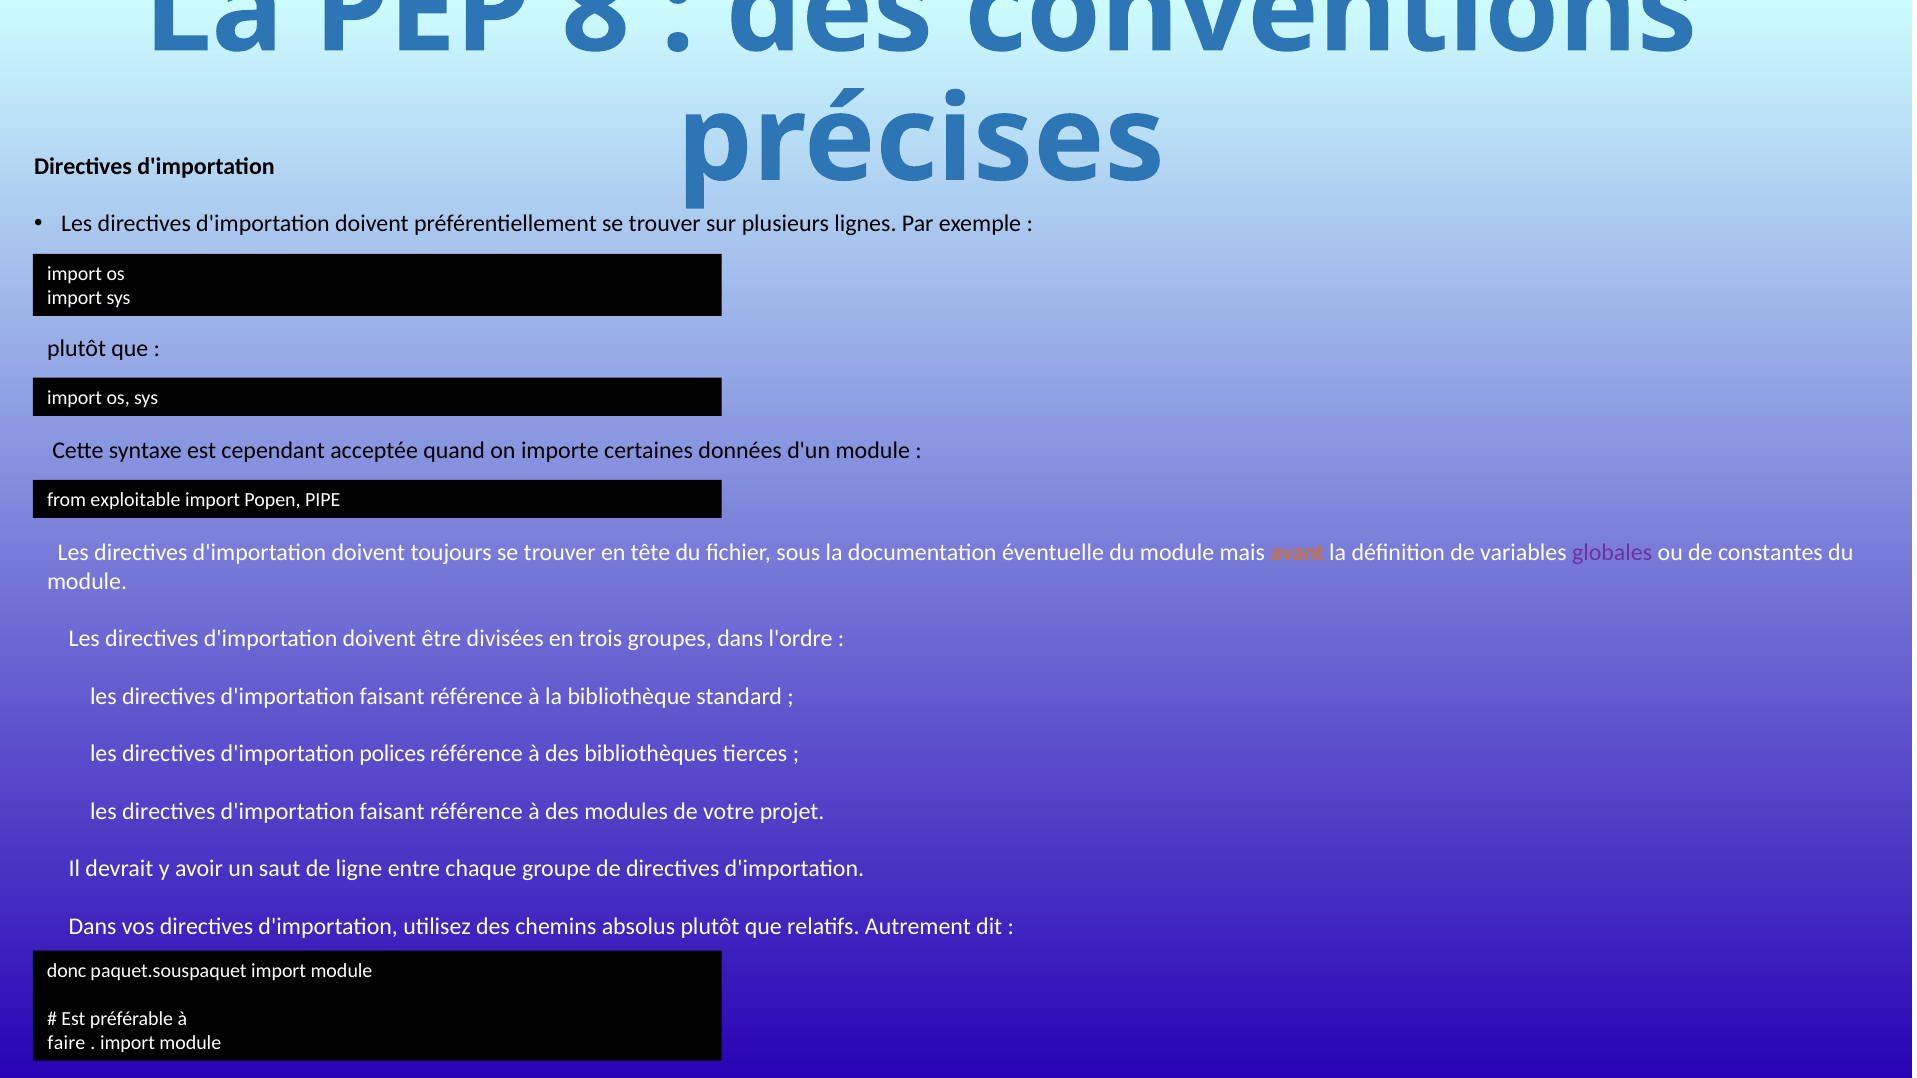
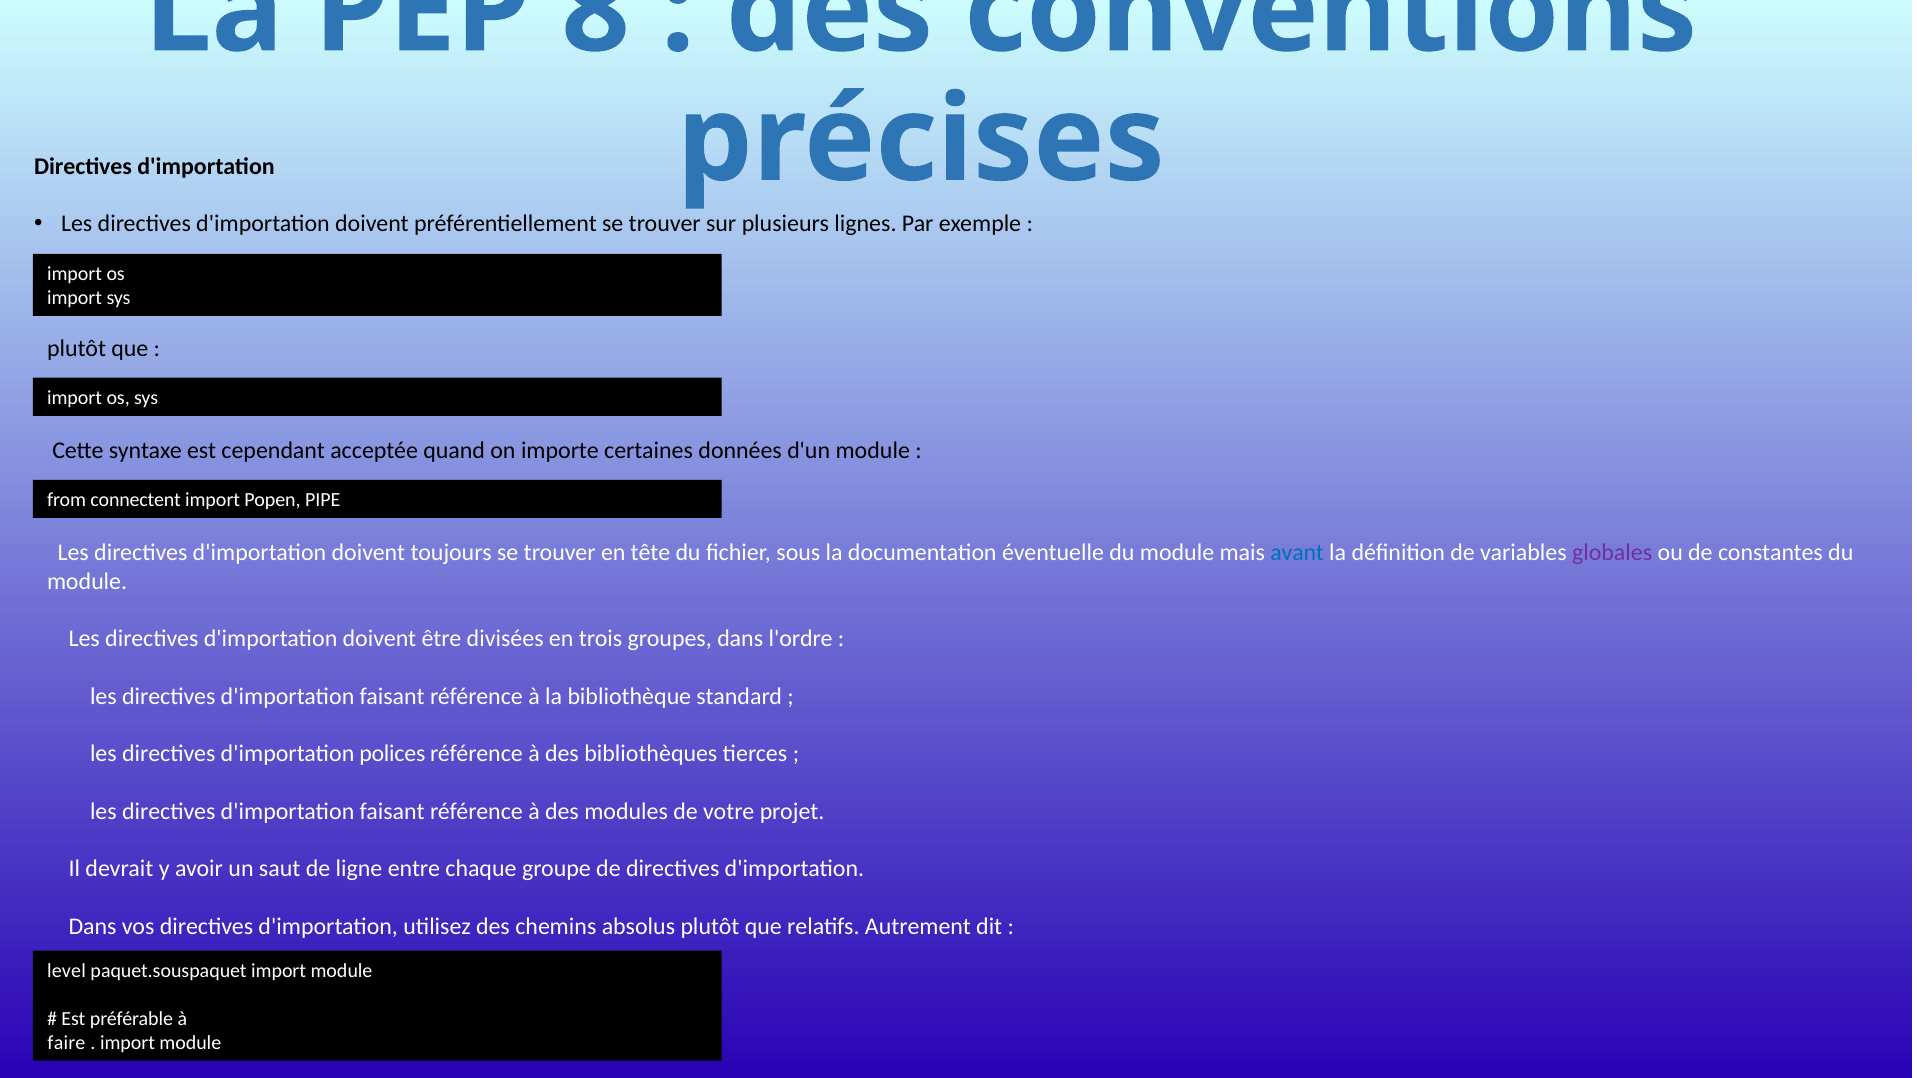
exploitable: exploitable -> connectent
avant colour: orange -> blue
donc: donc -> level
